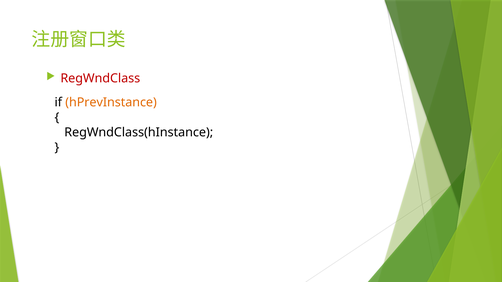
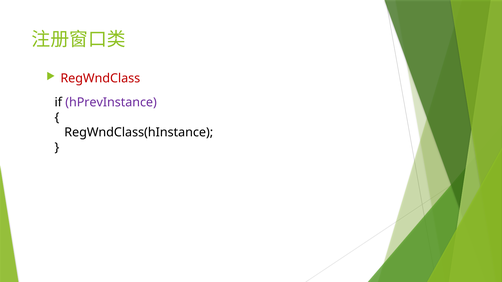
hPrevInstance colour: orange -> purple
